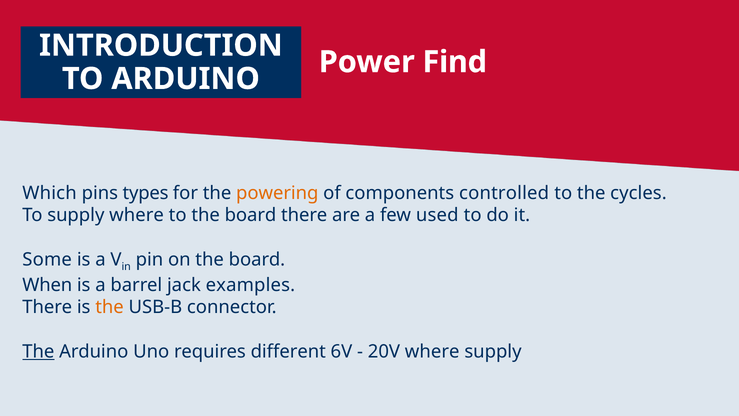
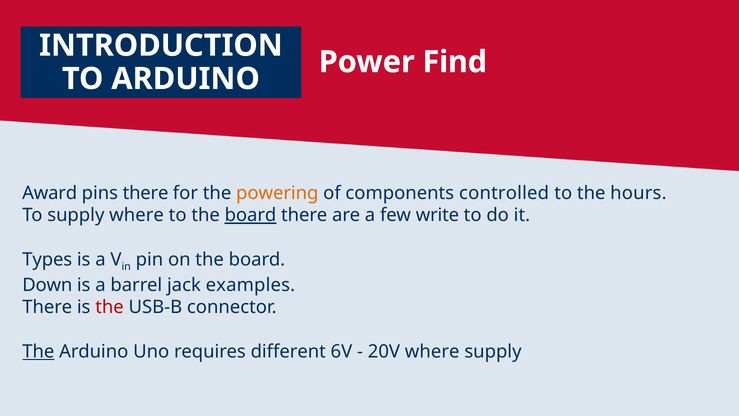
Which: Which -> Award
pins types: types -> there
cycles: cycles -> hours
board at (251, 215) underline: none -> present
used: used -> write
Some: Some -> Types
When: When -> Down
the at (110, 307) colour: orange -> red
